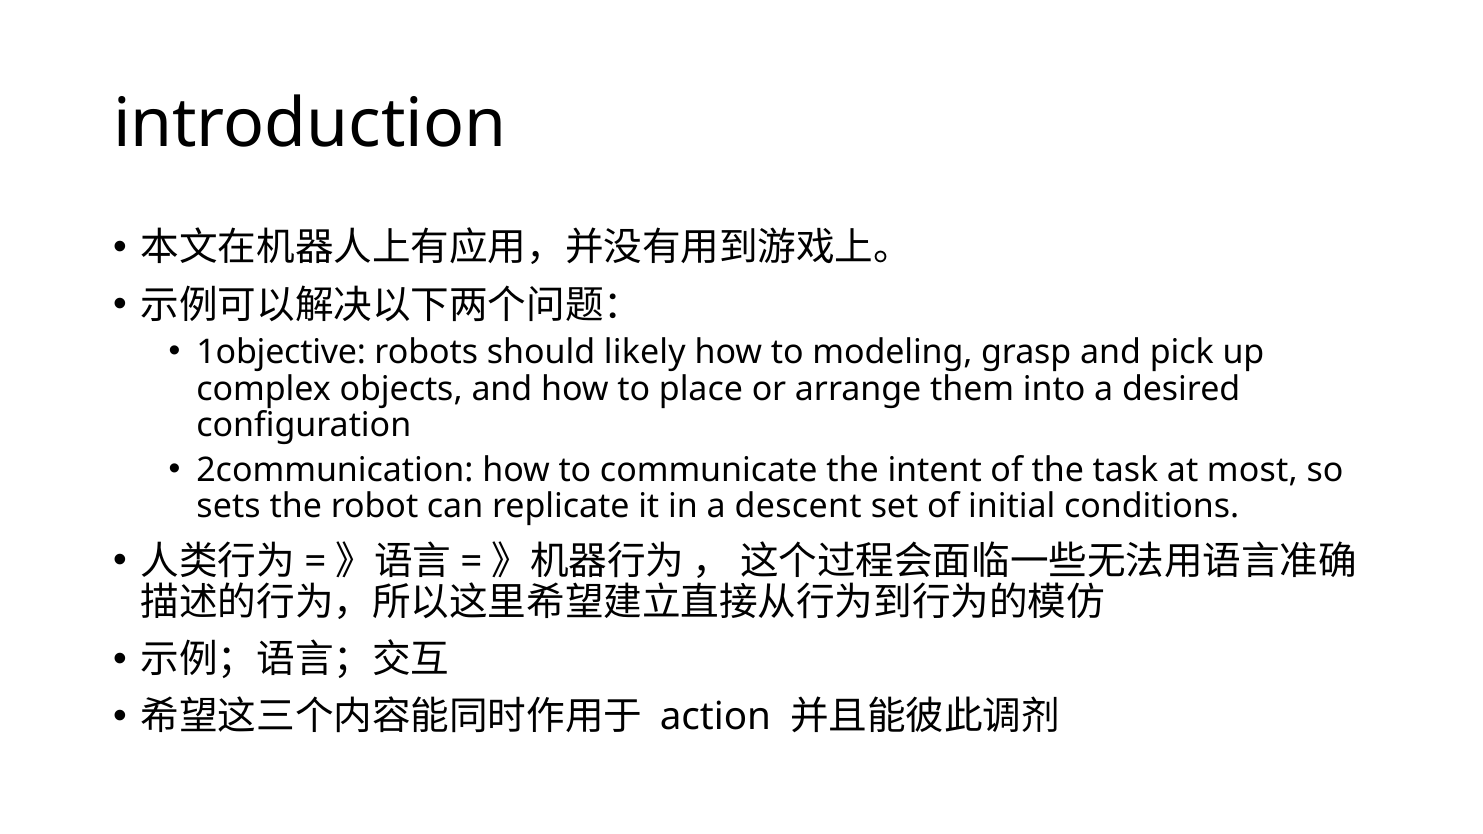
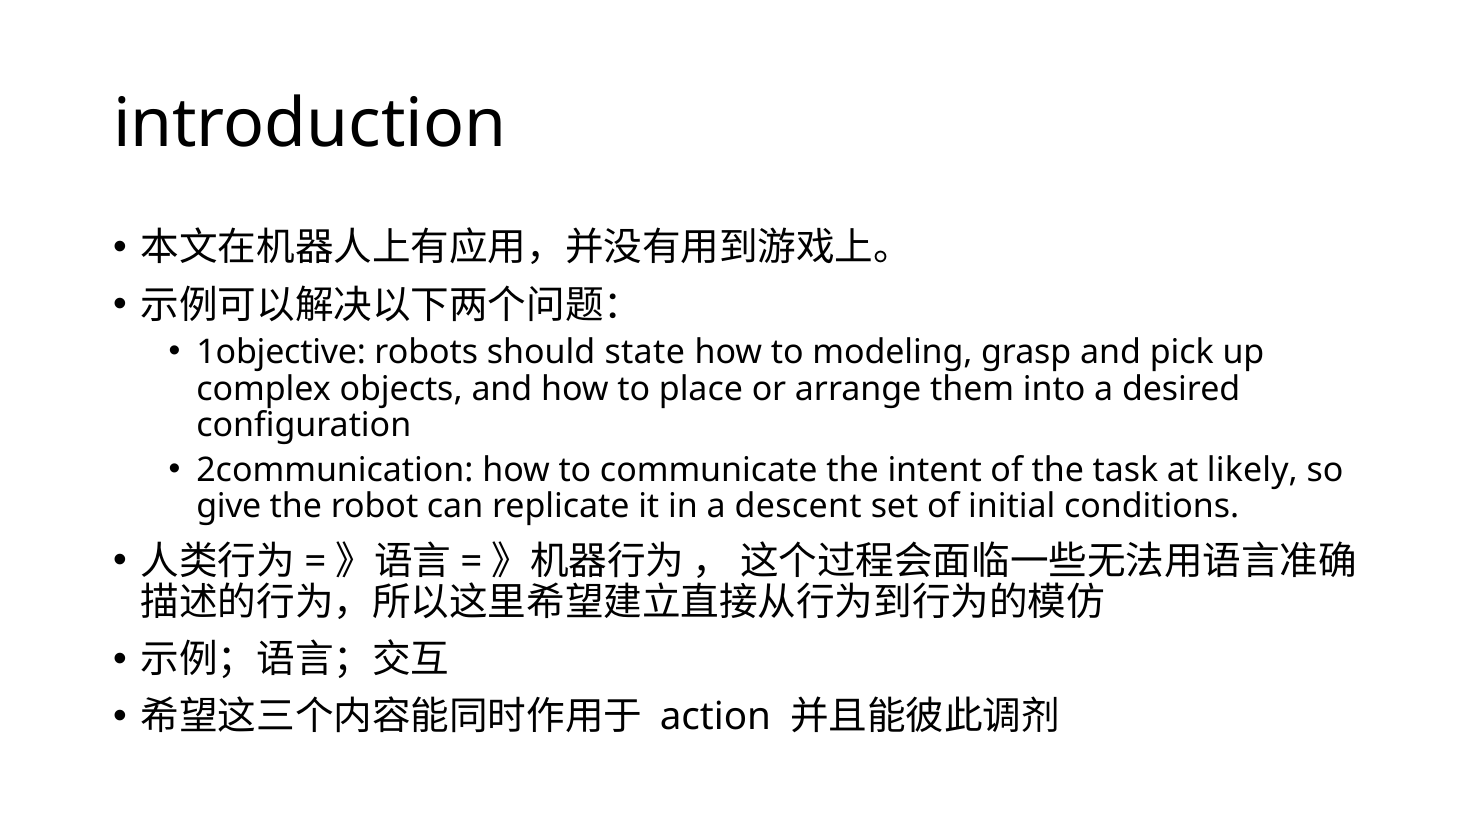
likely: likely -> state
most: most -> likely
sets: sets -> give
